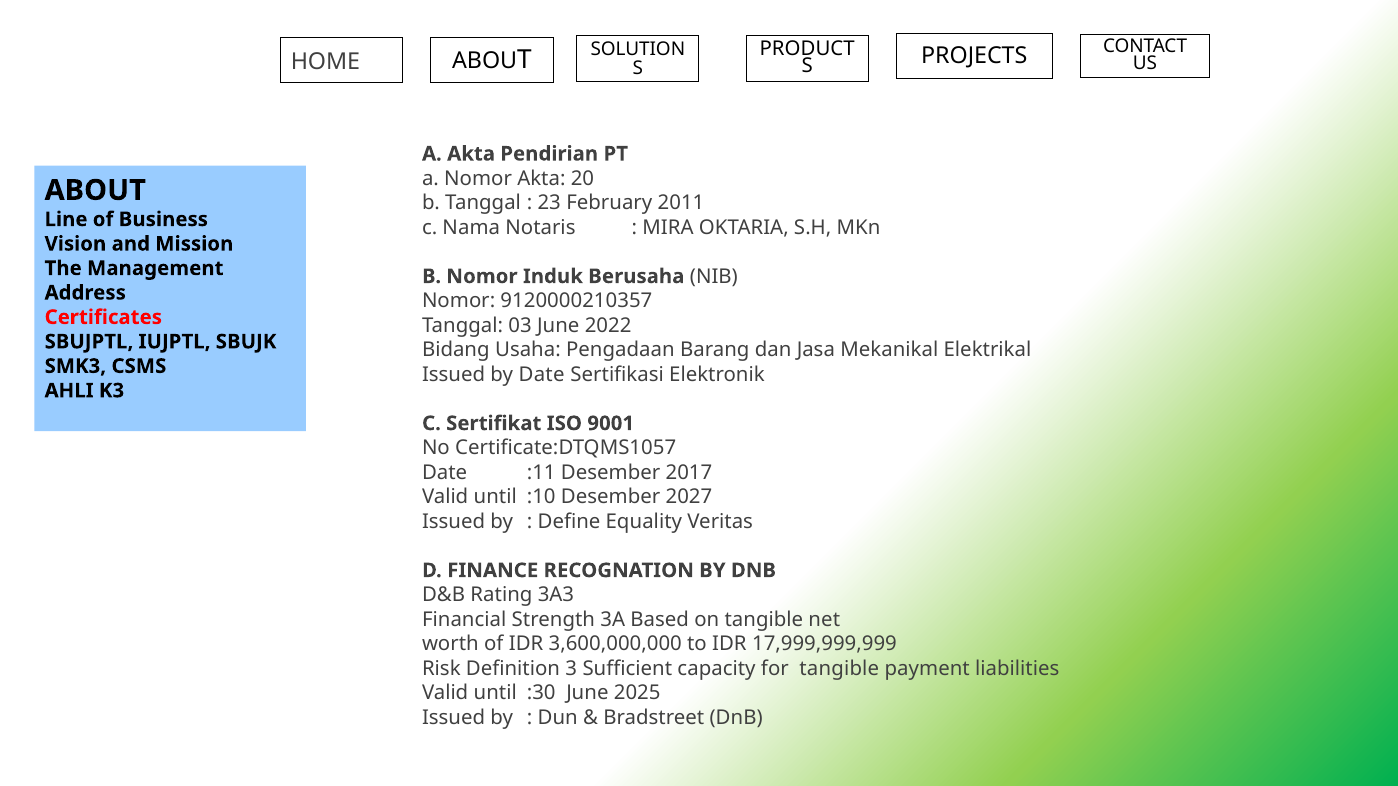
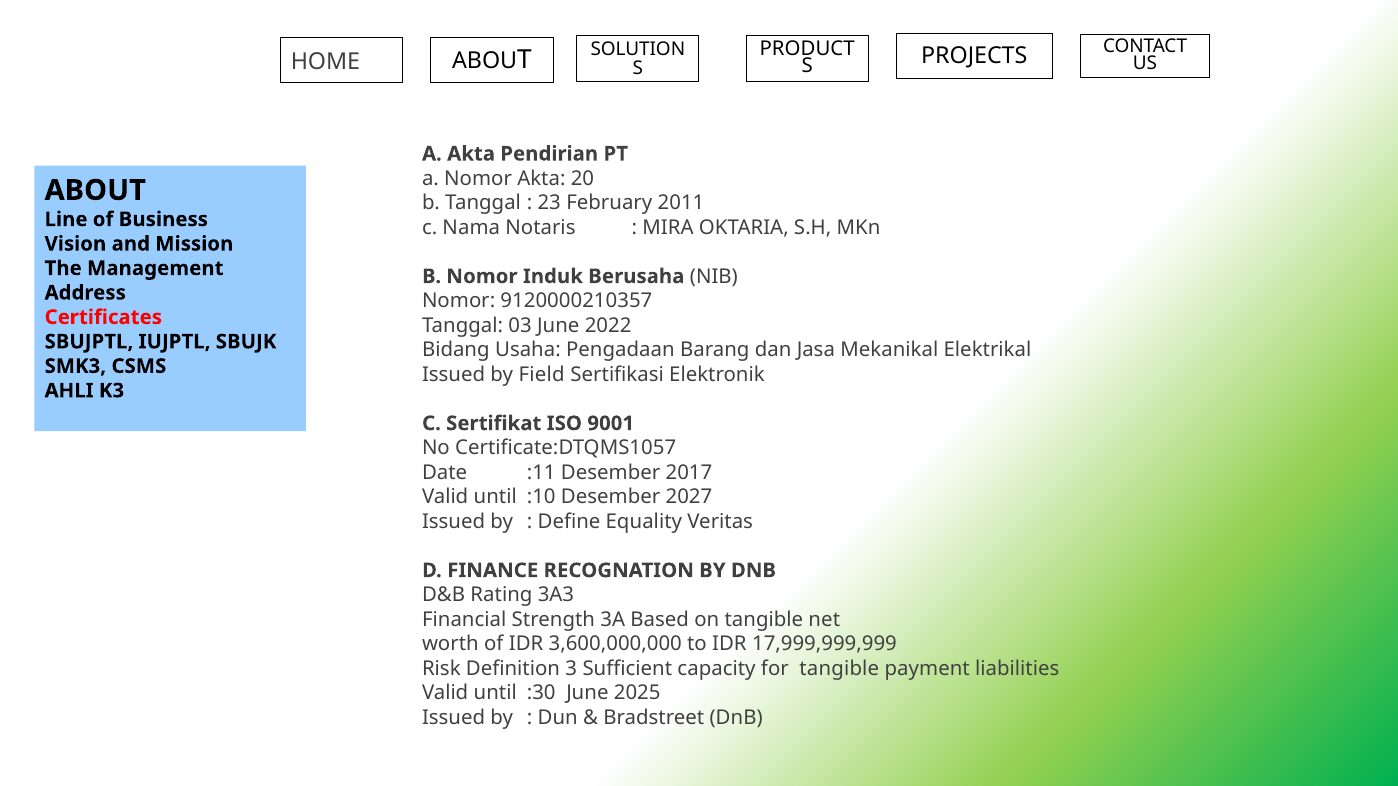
by Date: Date -> Field
